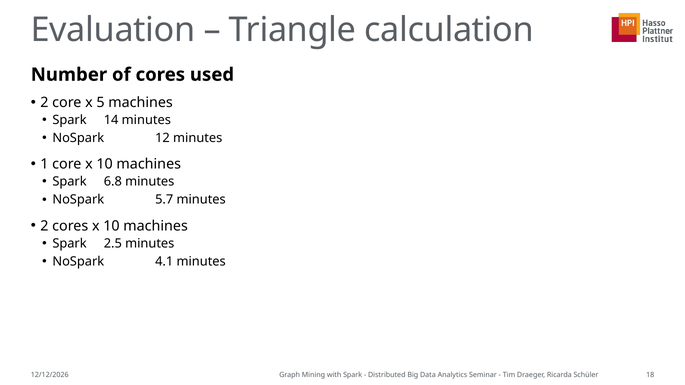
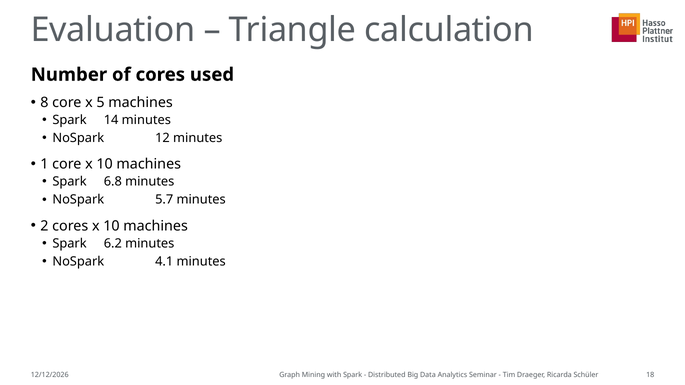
2 at (44, 102): 2 -> 8
2.5: 2.5 -> 6.2
